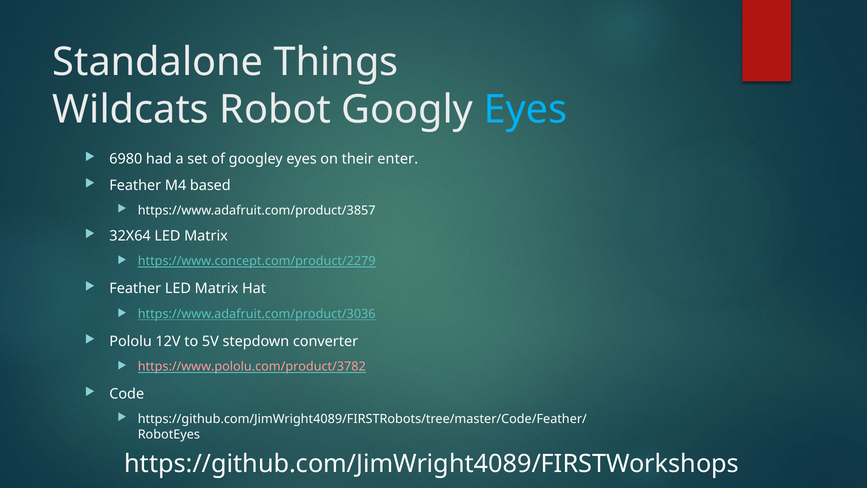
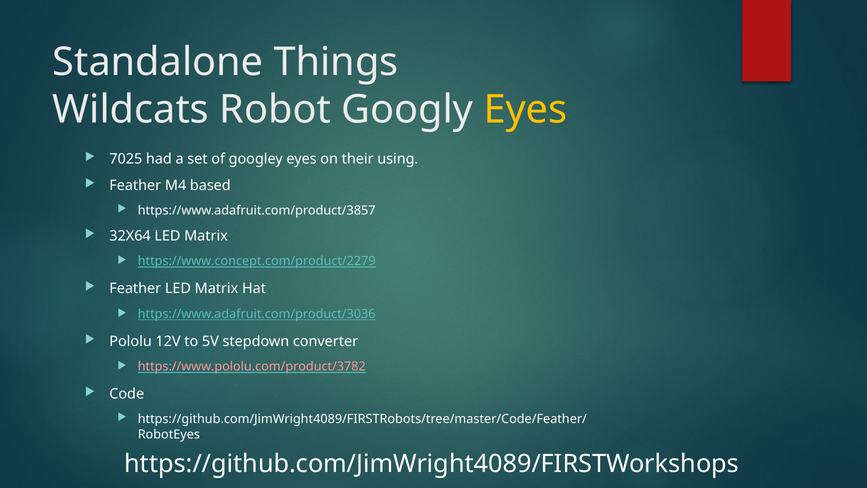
Eyes at (525, 110) colour: light blue -> yellow
6980: 6980 -> 7025
enter: enter -> using
